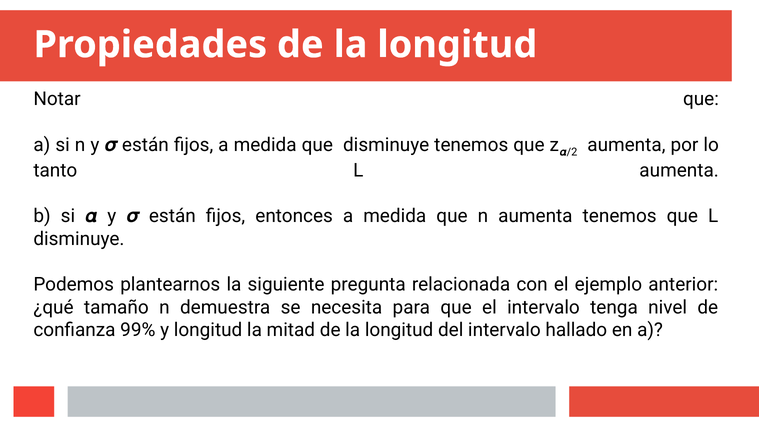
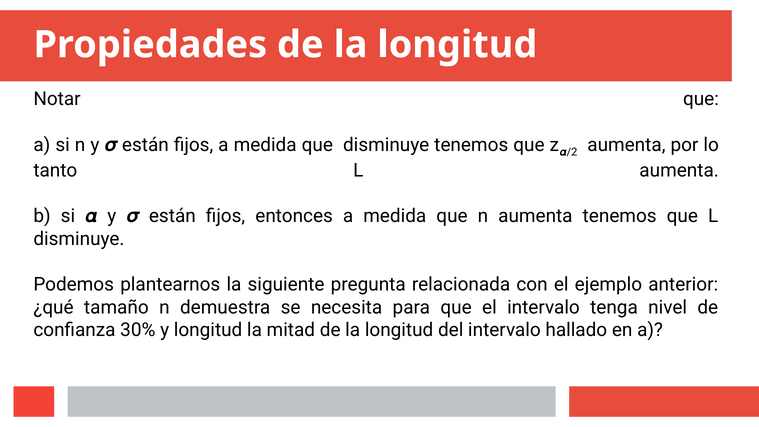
99%: 99% -> 30%
